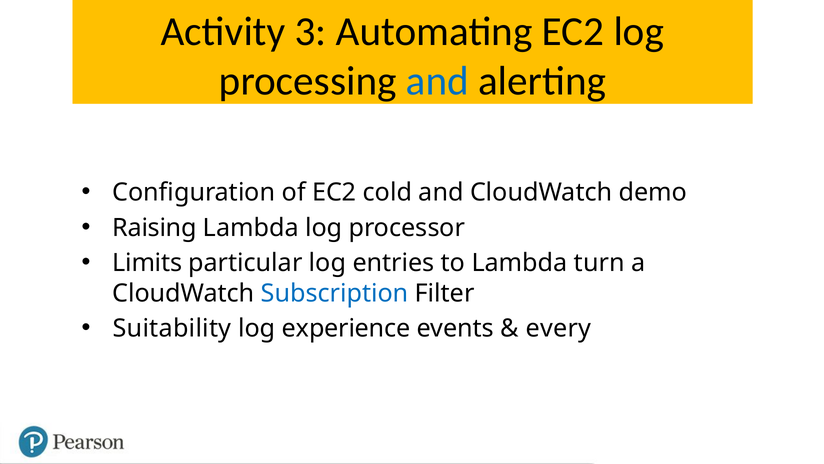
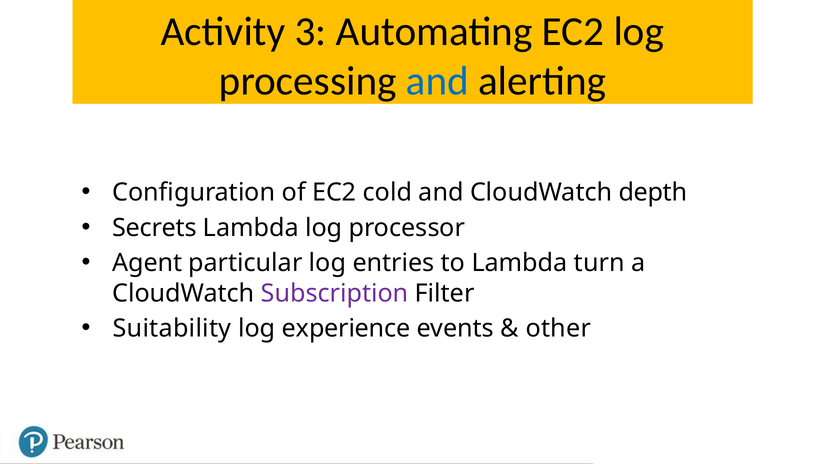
demo: demo -> depth
Raising: Raising -> Secrets
Limits: Limits -> Agent
Subscription colour: blue -> purple
every: every -> other
